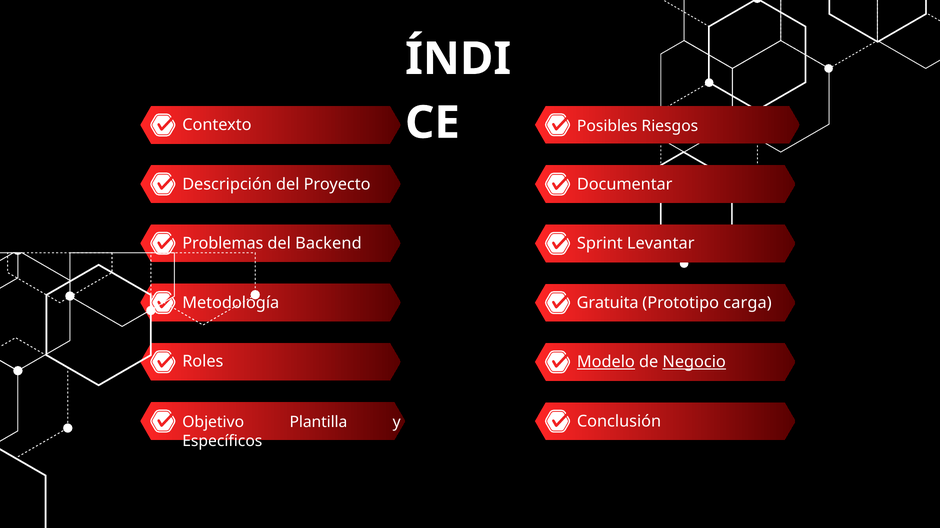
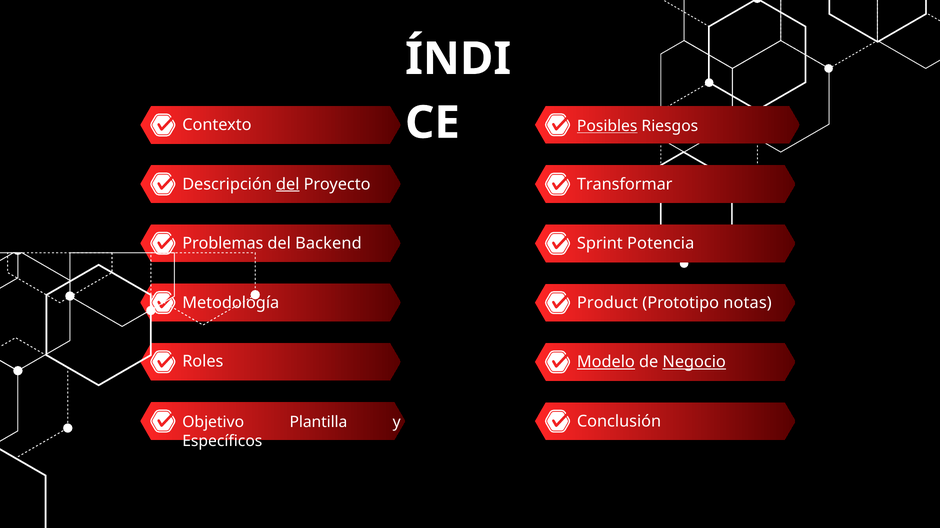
Posibles underline: none -> present
del at (288, 184) underline: none -> present
Documentar: Documentar -> Transformar
Levantar: Levantar -> Potencia
Gratuita: Gratuita -> Product
carga: carga -> notas
